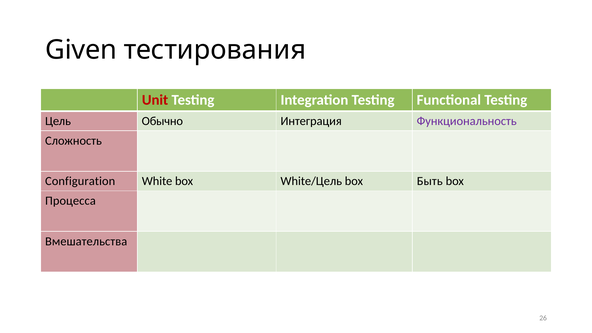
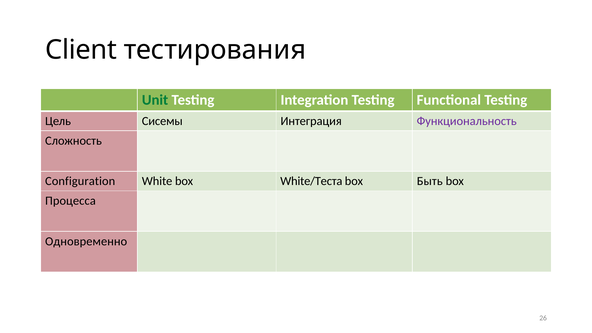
Given: Given -> Client
Unit colour: red -> green
Обычно: Обычно -> Сисемы
White/Цель: White/Цель -> White/Теста
Вмешательства: Вмешательства -> Одновременно
